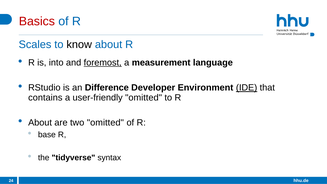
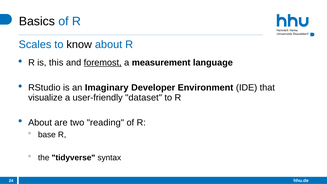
Basics colour: red -> black
into: into -> this
Difference: Difference -> Imaginary
IDE underline: present -> none
contains: contains -> visualize
user-friendly omitted: omitted -> dataset
two omitted: omitted -> reading
